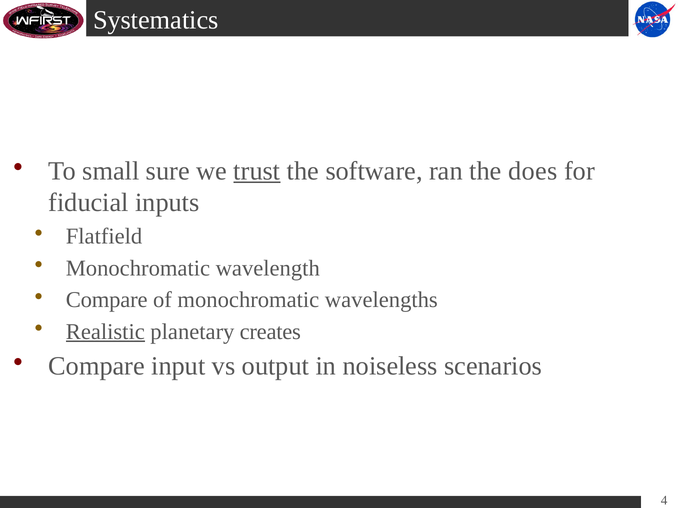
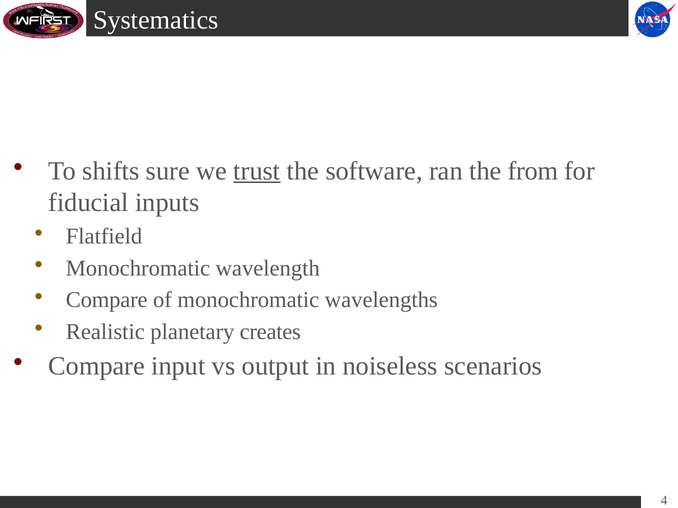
small: small -> shifts
does: does -> from
Realistic underline: present -> none
